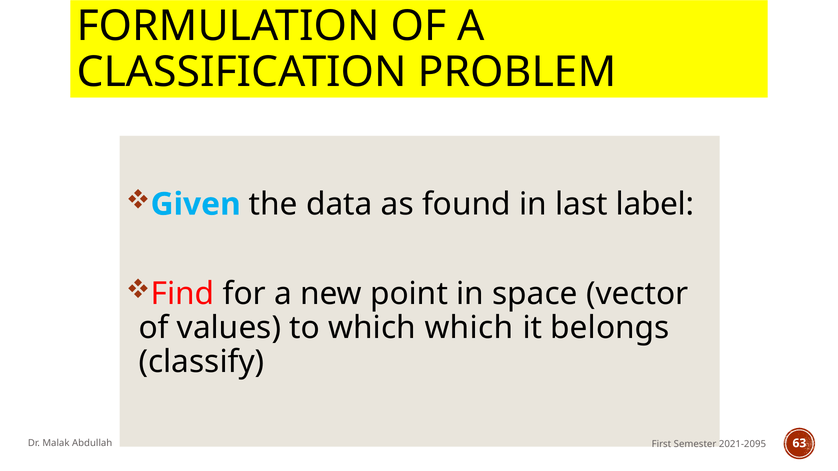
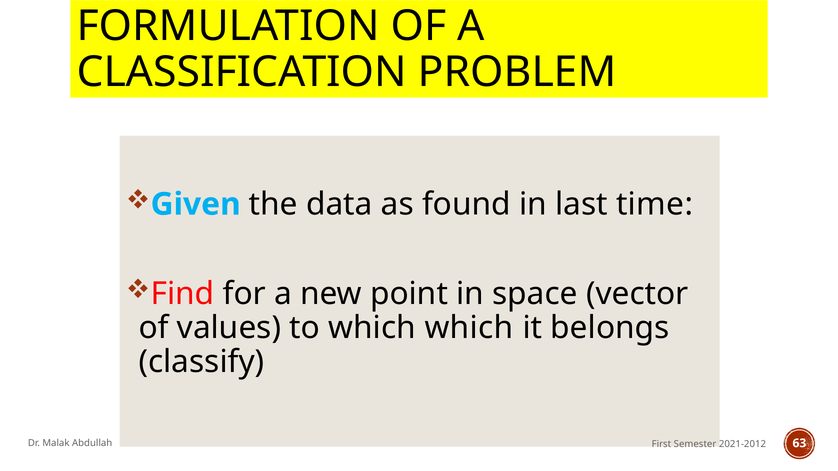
label: label -> time
2021-2095: 2021-2095 -> 2021-2012
